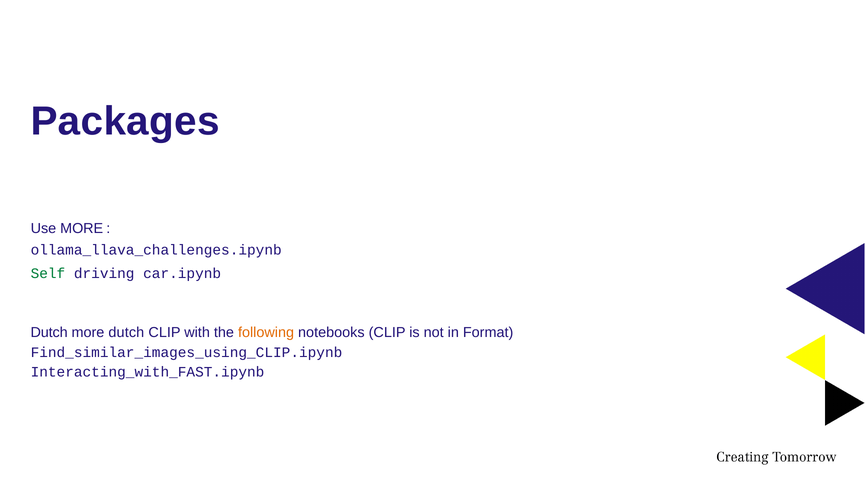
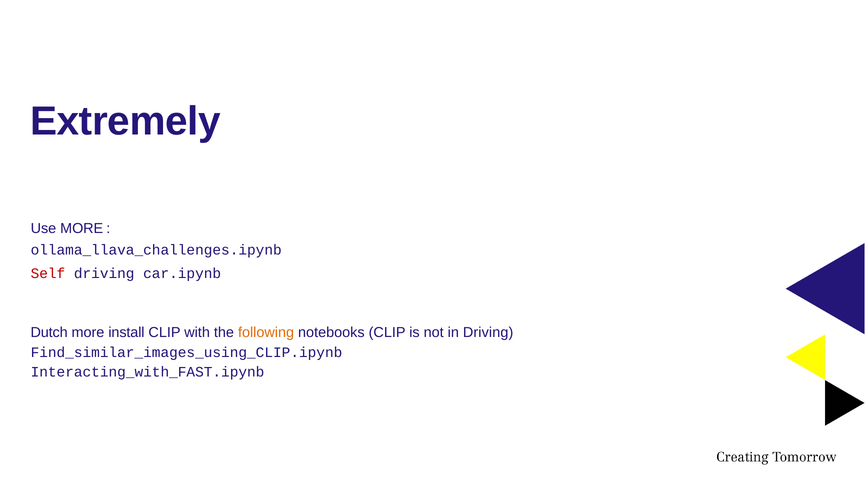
Packages: Packages -> Extremely
Self colour: green -> red
more dutch: dutch -> install
in Format: Format -> Driving
